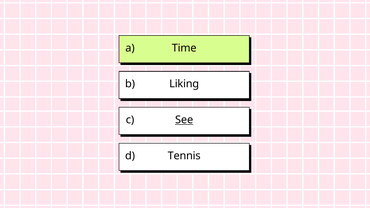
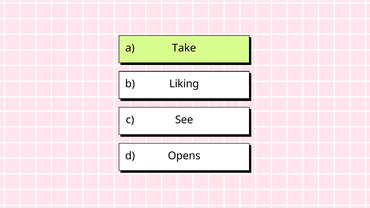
Time: Time -> Take
See underline: present -> none
Tennis: Tennis -> Opens
